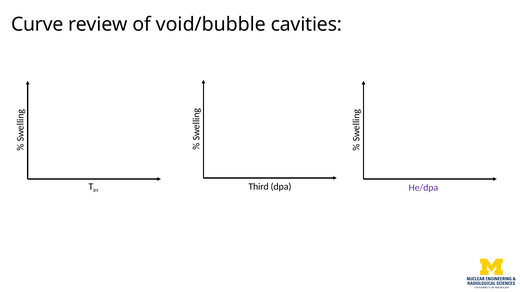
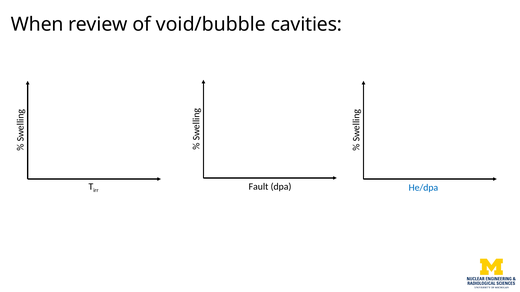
Curve: Curve -> When
Third: Third -> Fault
He/dpa colour: purple -> blue
